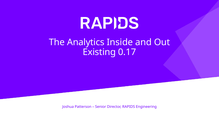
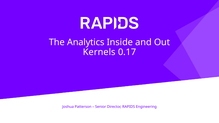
Existing: Existing -> Kernels
